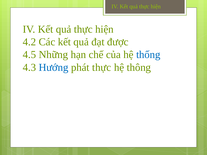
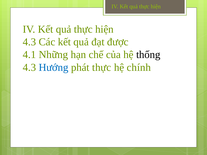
4.2 at (29, 42): 4.2 -> 4.3
4.5: 4.5 -> 4.1
thống colour: blue -> black
thông: thông -> chính
